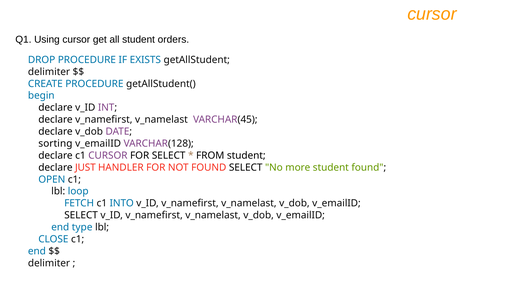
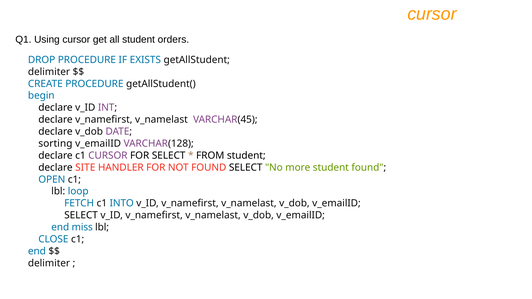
JUST: JUST -> SITE
type: type -> miss
